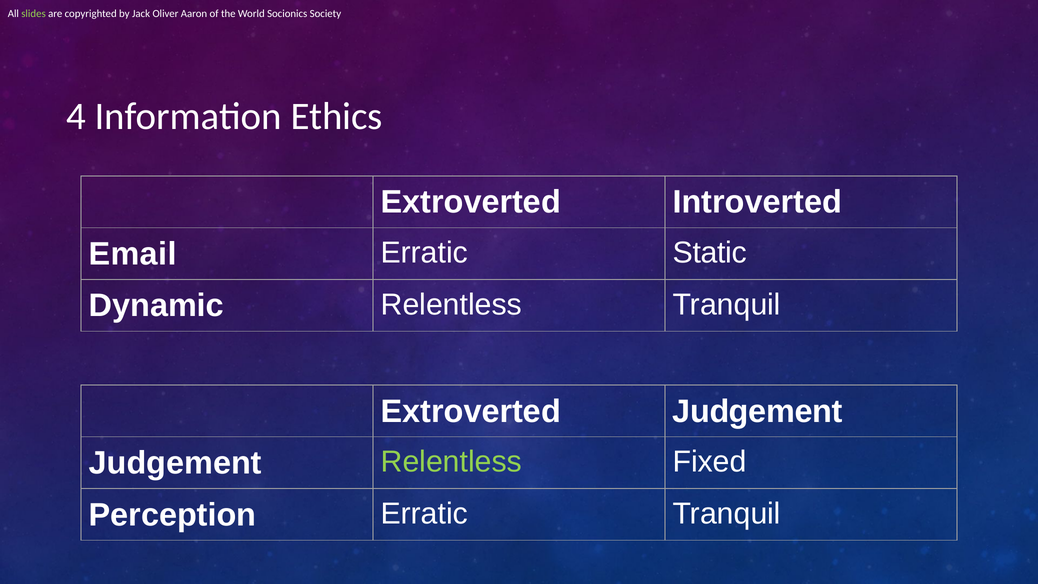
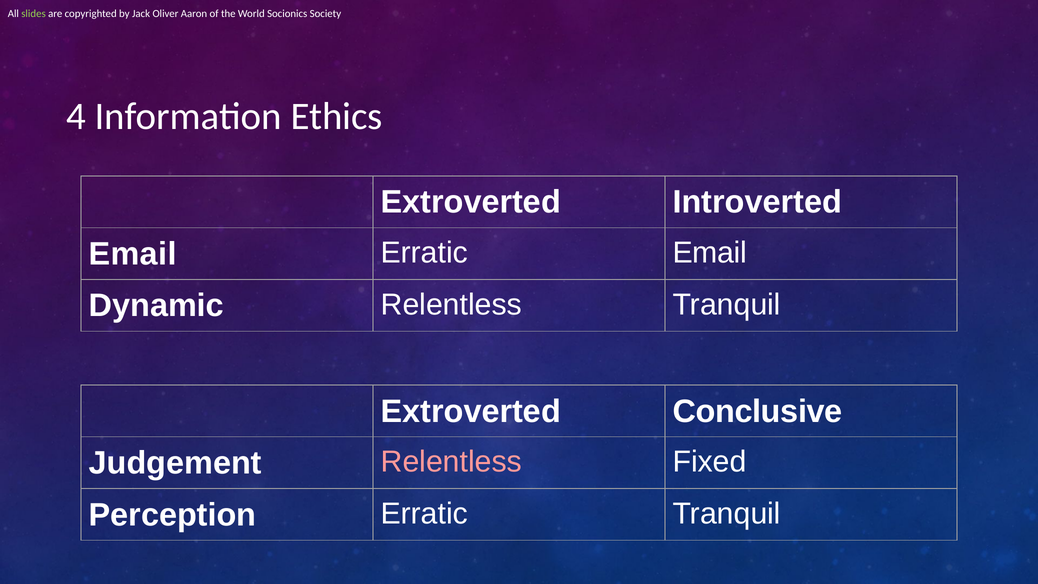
Erratic Static: Static -> Email
Extroverted Judgement: Judgement -> Conclusive
Relentless at (451, 462) colour: light green -> pink
